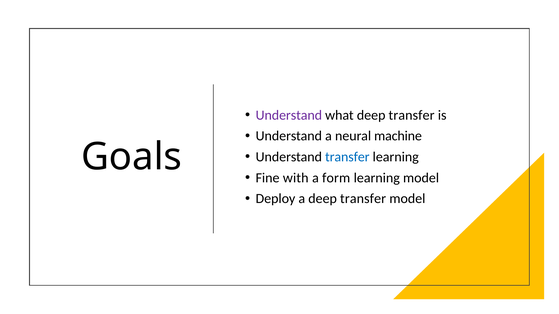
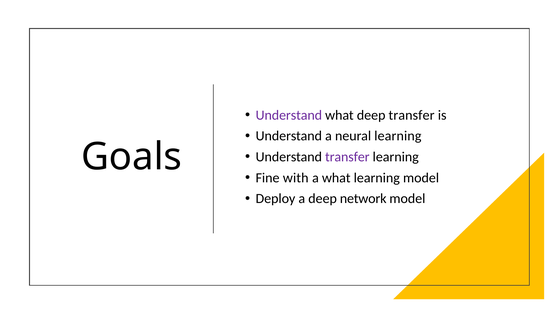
neural machine: machine -> learning
transfer at (347, 157) colour: blue -> purple
a form: form -> what
a deep transfer: transfer -> network
